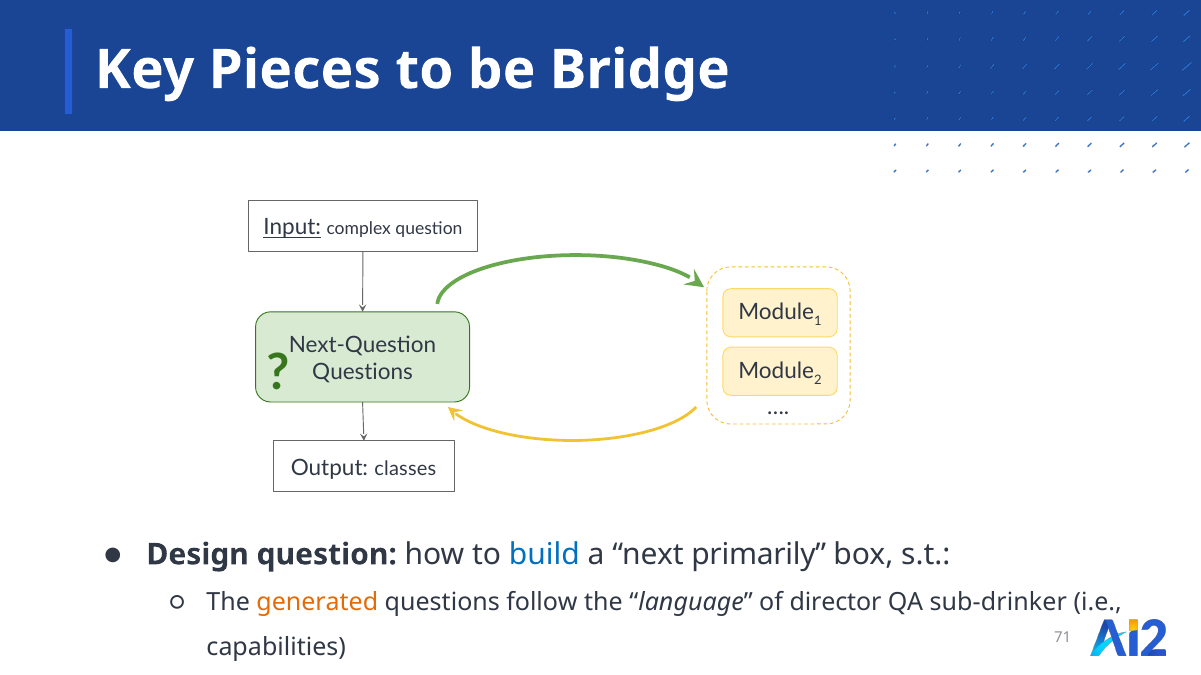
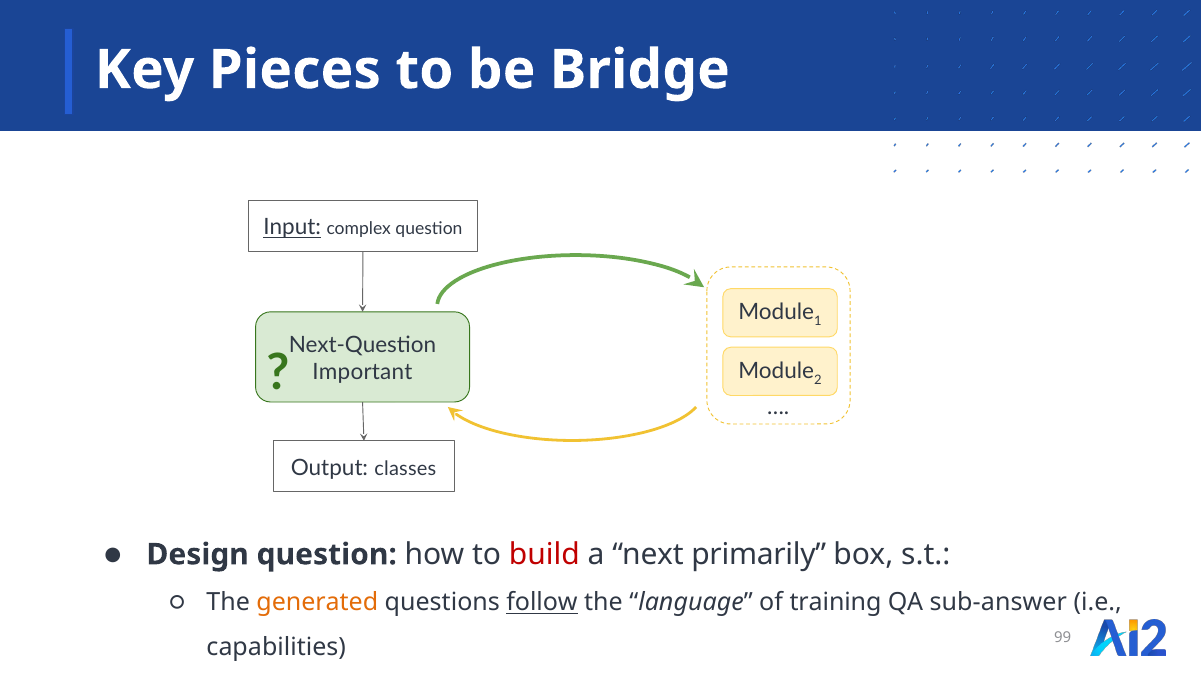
Questions at (363, 372): Questions -> Important
build colour: blue -> red
follow underline: none -> present
director: director -> training
sub-drinker: sub-drinker -> sub-answer
71: 71 -> 99
